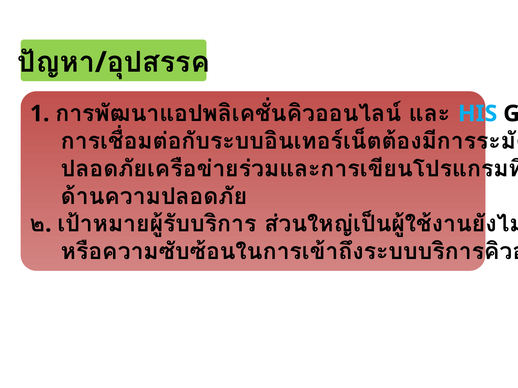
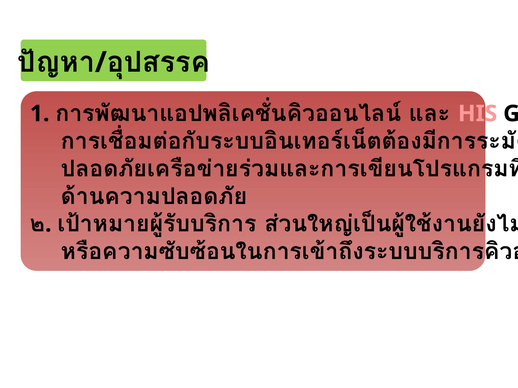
HIS colour: light blue -> pink
